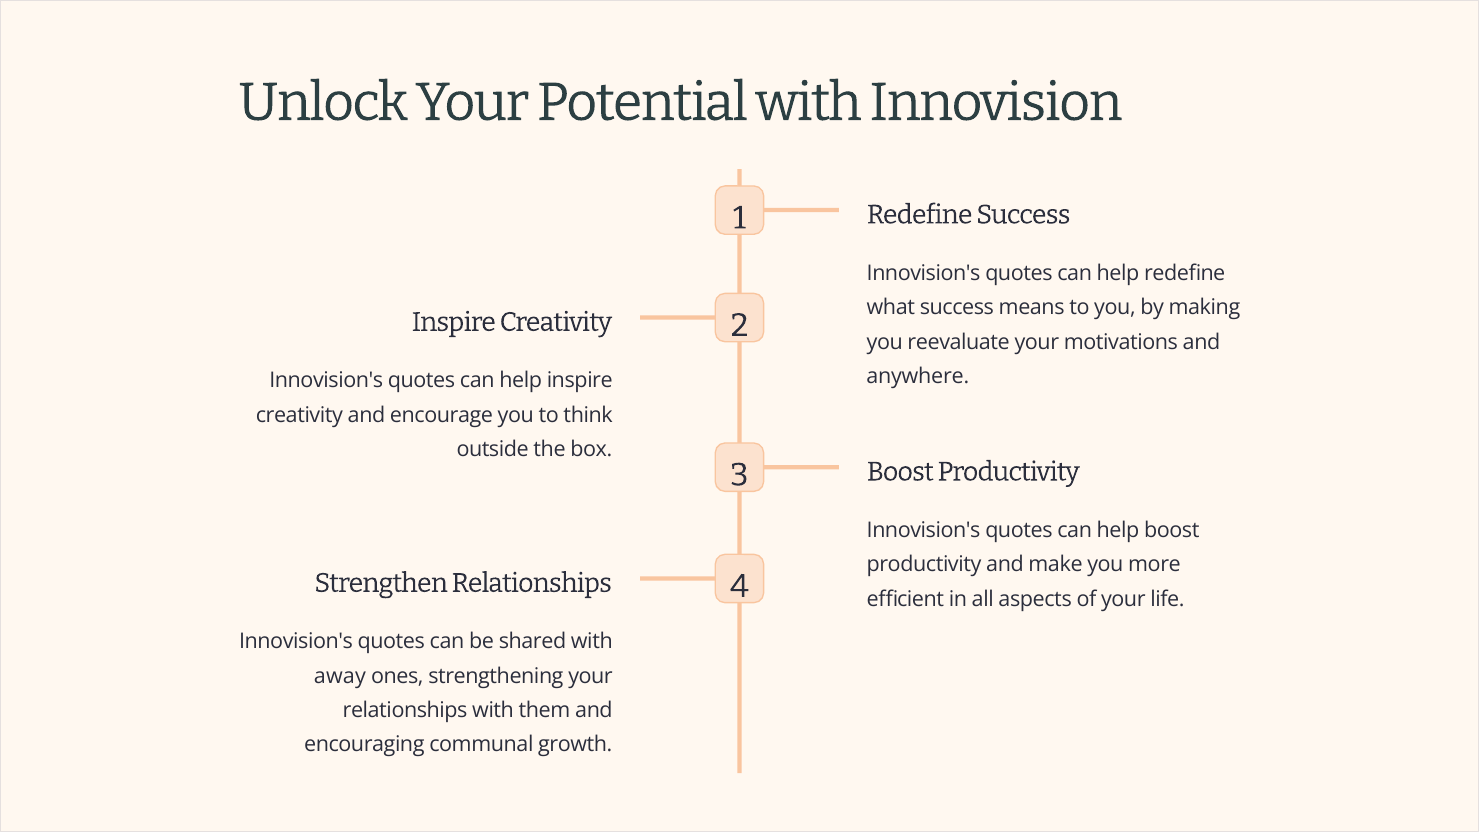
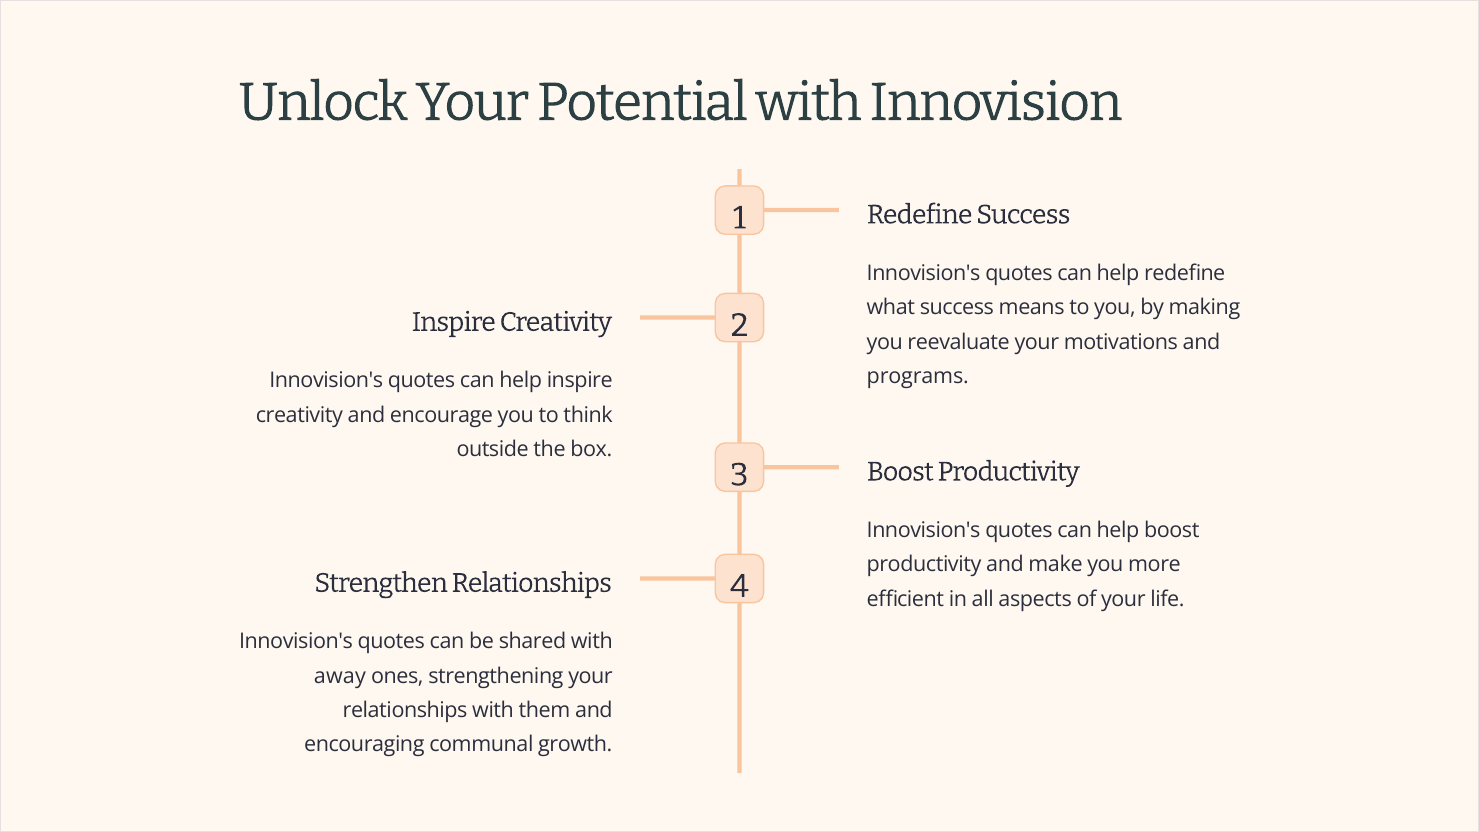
anywhere: anywhere -> programs
